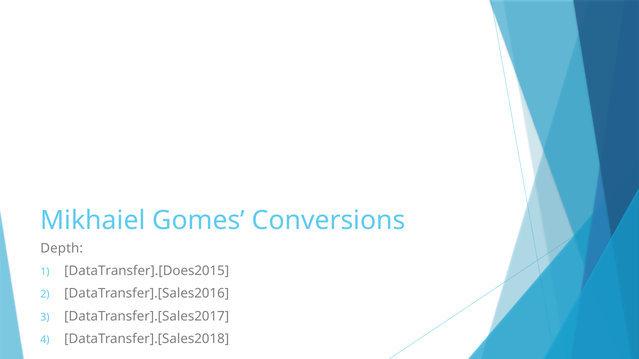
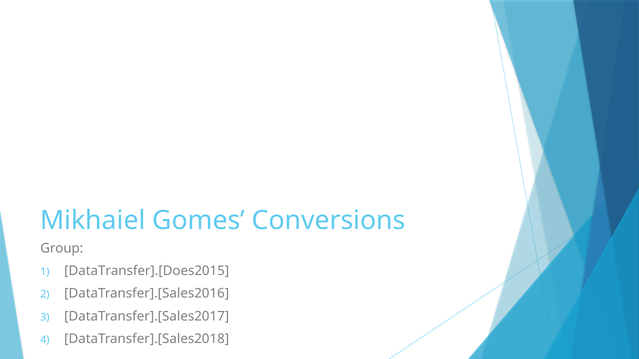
Depth: Depth -> Group
